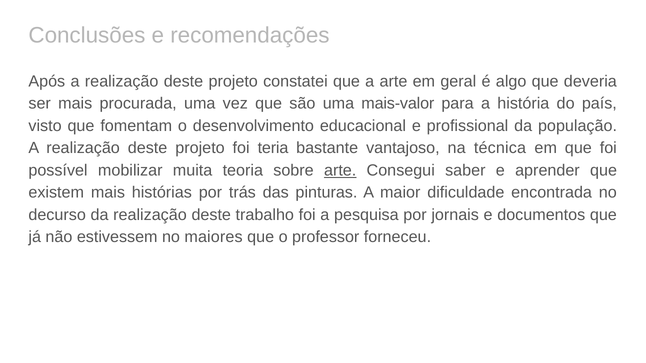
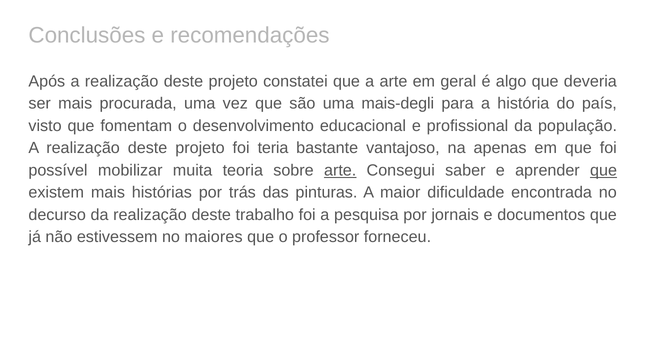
mais-valor: mais-valor -> mais-degli
técnica: técnica -> apenas
que at (604, 171) underline: none -> present
